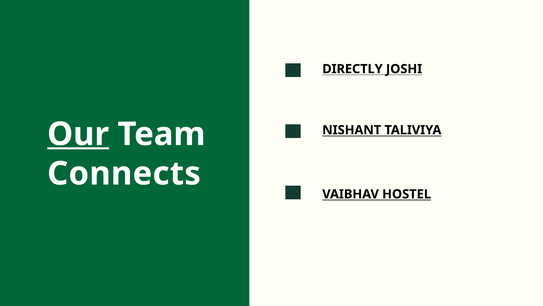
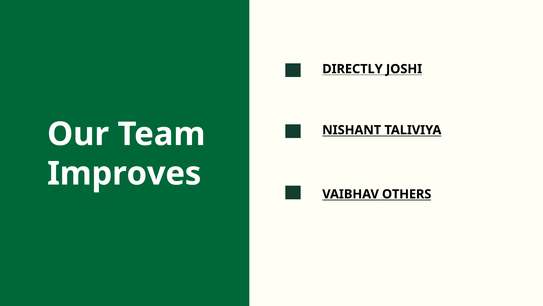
Our underline: present -> none
Connects: Connects -> Improves
HOSTEL: HOSTEL -> OTHERS
